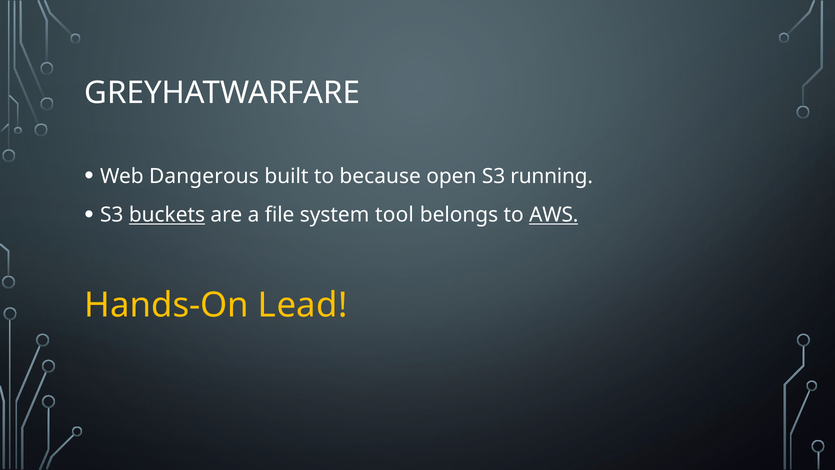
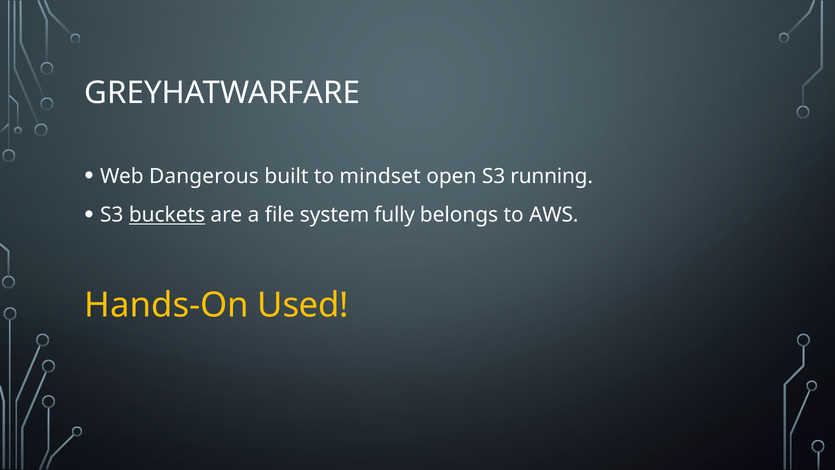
because: because -> mindset
tool: tool -> fully
AWS underline: present -> none
Lead: Lead -> Used
